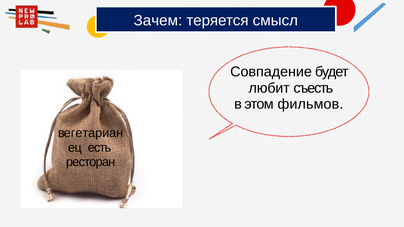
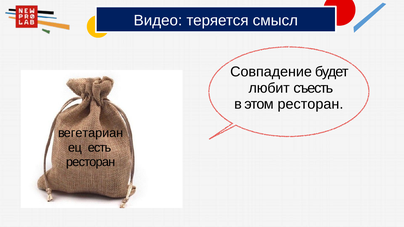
Зачем: Зачем -> Видео
этом фильмов: фильмов -> ресторан
